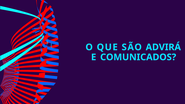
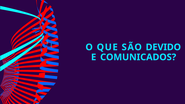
ADVIRÁ: ADVIRÁ -> DEVIDO
